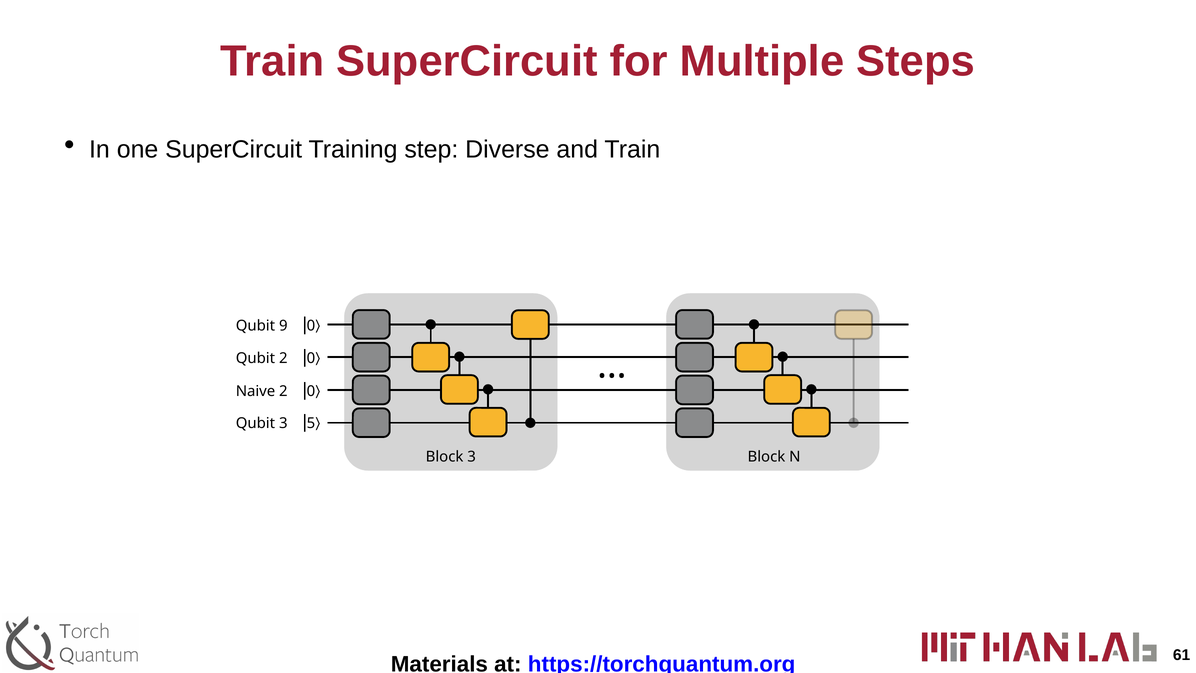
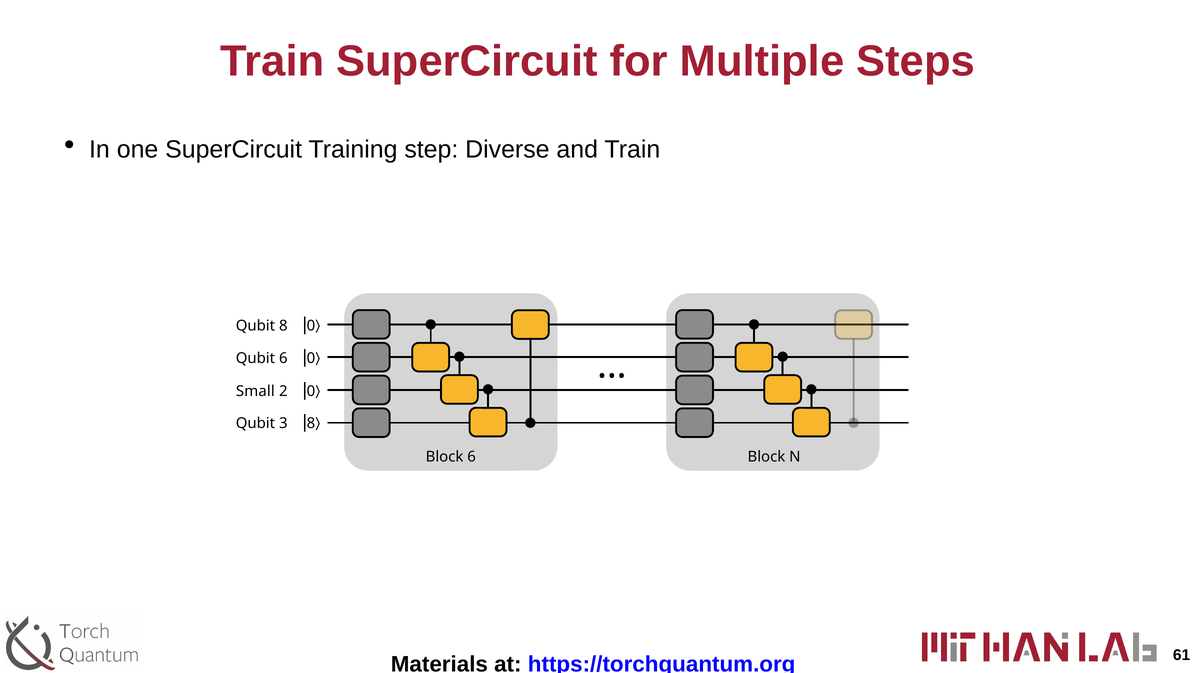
Qubit 9: 9 -> 8
Qubit 2: 2 -> 6
Naive: Naive -> Small
3 5: 5 -> 8
Block 3: 3 -> 6
